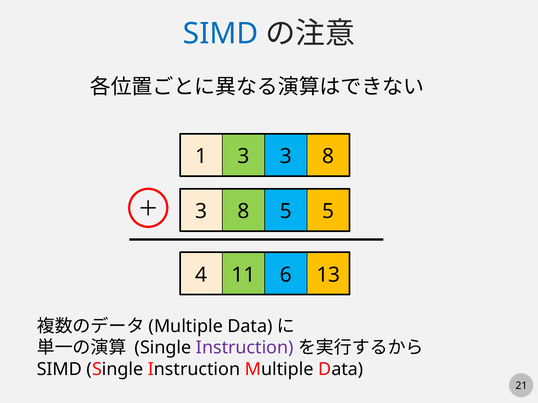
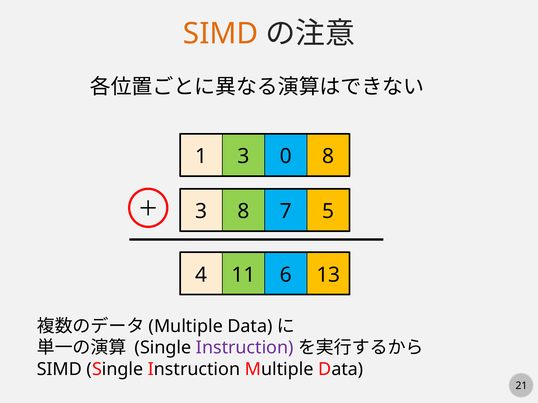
SIMD at (221, 34) colour: blue -> orange
3 3: 3 -> 0
8 5: 5 -> 7
